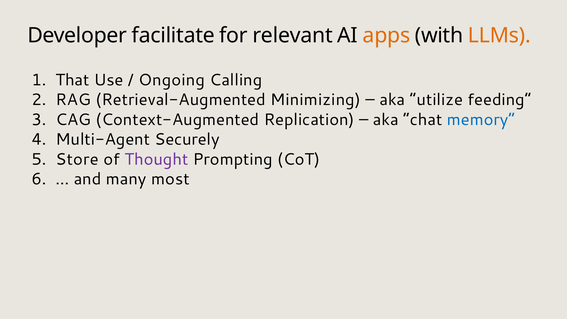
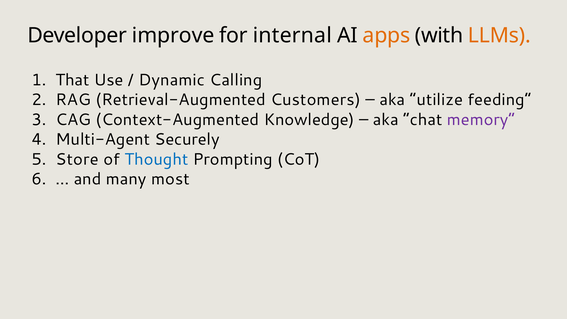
facilitate: facilitate -> improve
relevant: relevant -> internal
Ongoing: Ongoing -> Dynamic
Minimizing: Minimizing -> Customers
Replication: Replication -> Knowledge
memory colour: blue -> purple
Thought colour: purple -> blue
